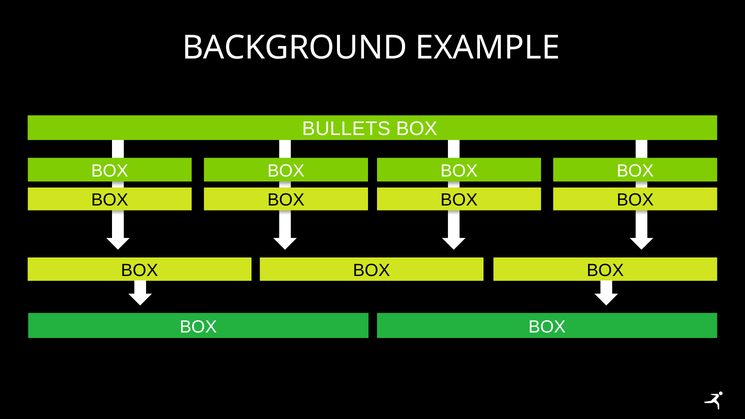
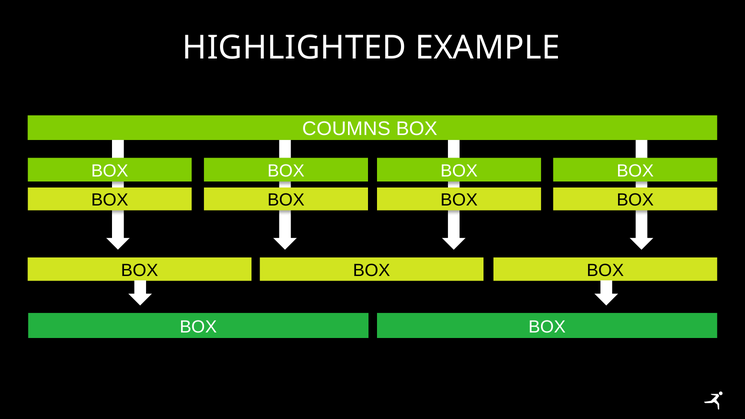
BACKGROUND: BACKGROUND -> HIGHLIGHTED
BULLETS: BULLETS -> COUMNS
